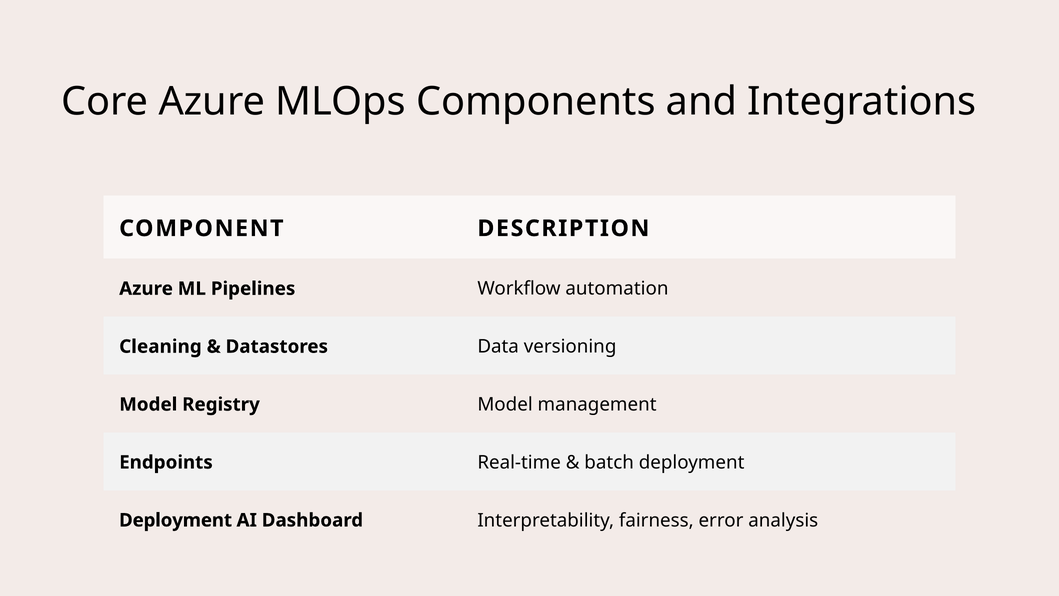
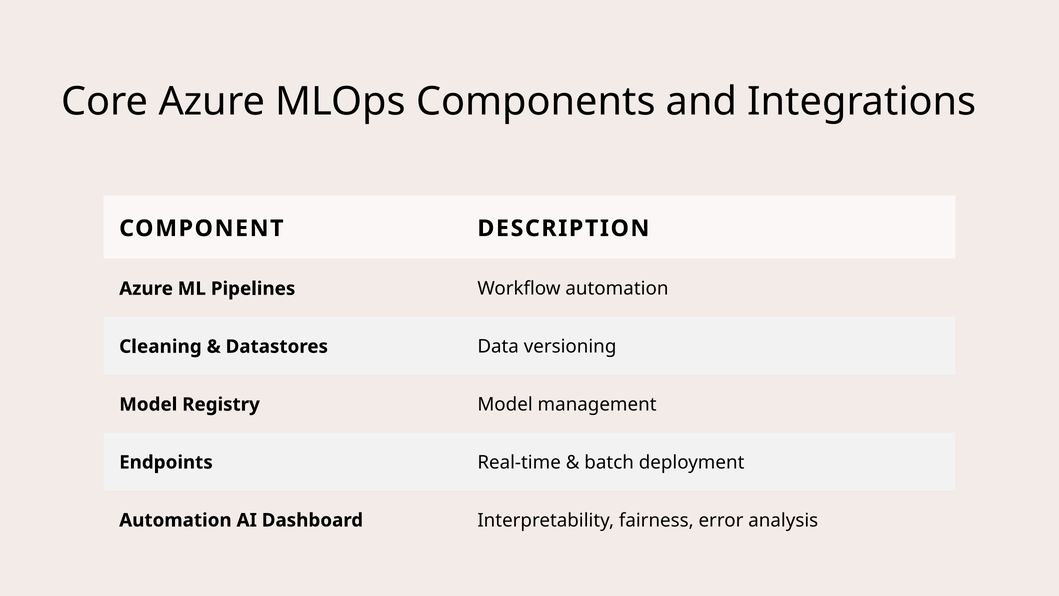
Deployment at (176, 520): Deployment -> Automation
